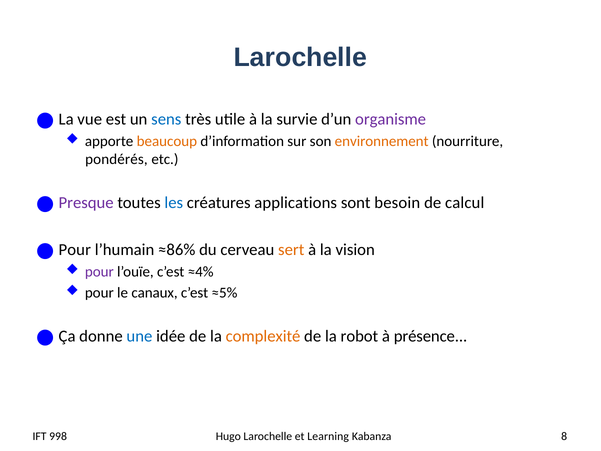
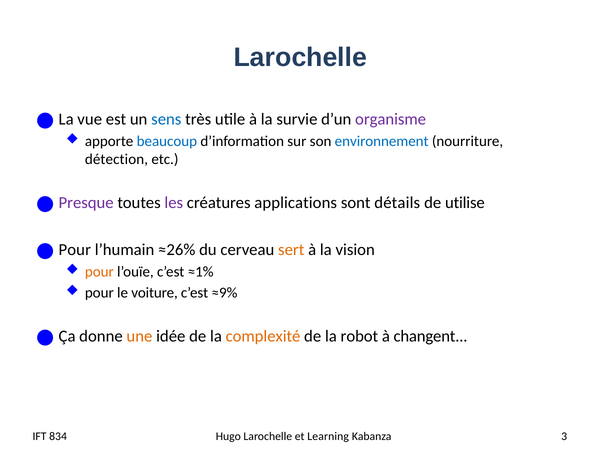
beaucoup colour: orange -> blue
environnement colour: orange -> blue
pondérés: pondérés -> détection
les colour: blue -> purple
besoin: besoin -> détails
calcul: calcul -> utilise
≈86%: ≈86% -> ≈26%
pour at (99, 272) colour: purple -> orange
≈4%: ≈4% -> ≈1%
canaux: canaux -> voiture
≈5%: ≈5% -> ≈9%
une colour: blue -> orange
présence: présence -> changent
998: 998 -> 834
8: 8 -> 3
